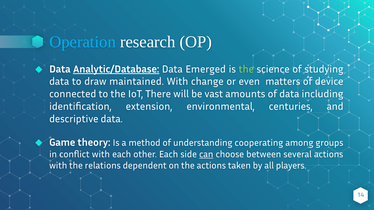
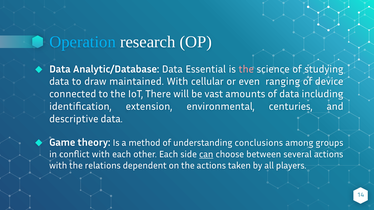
Analytic/Database underline: present -> none
Emerged: Emerged -> Essential
the at (246, 69) colour: light green -> pink
change: change -> cellular
matters: matters -> ranging
cooperating: cooperating -> conclusions
